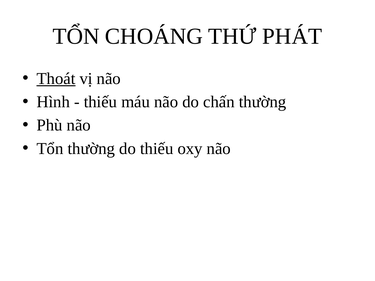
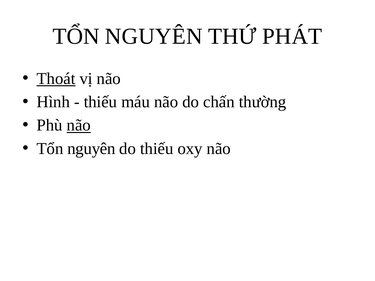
CHOÁNG at (154, 36): CHOÁNG -> NGUYÊN
não at (79, 125) underline: none -> present
thường at (91, 149): thường -> nguyên
